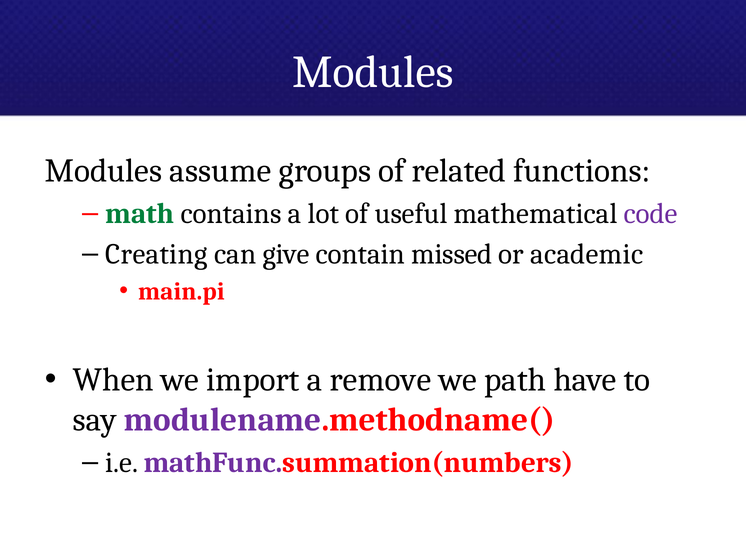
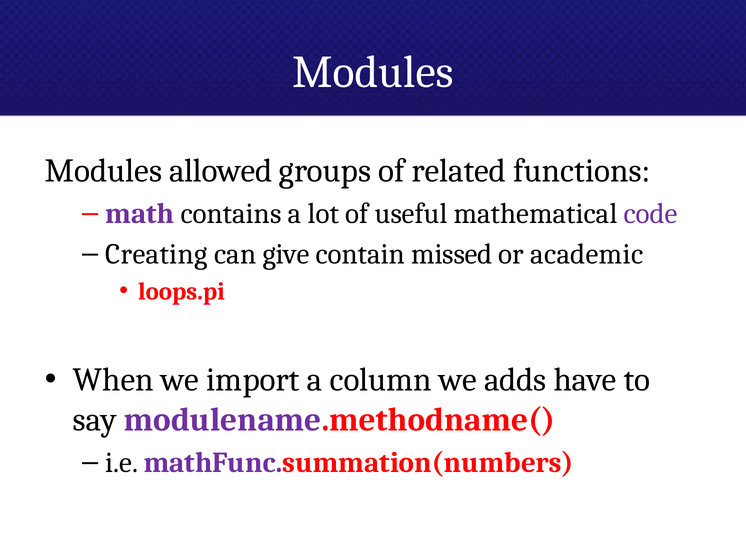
assume: assume -> allowed
math colour: green -> purple
main.pi: main.pi -> loops.pi
remove: remove -> column
path: path -> adds
